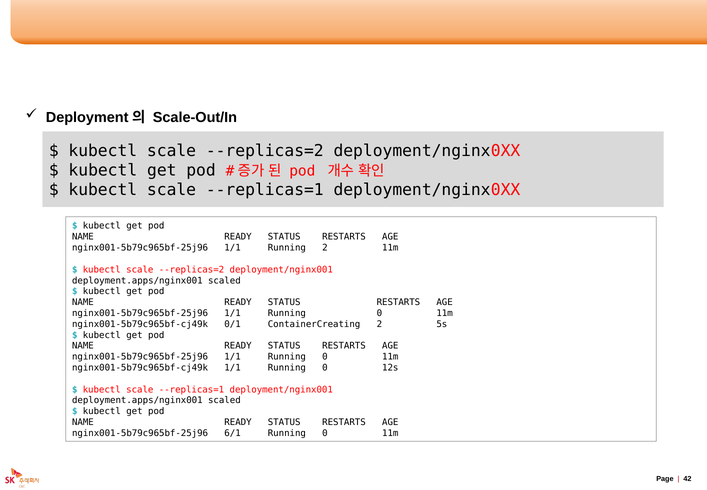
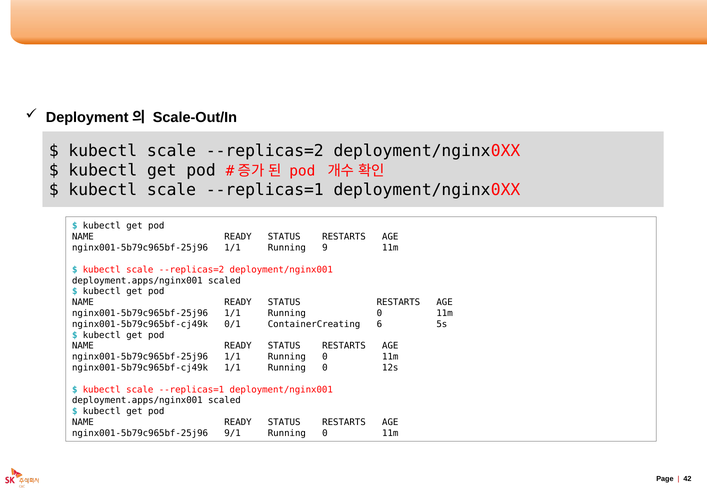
Running 2: 2 -> 9
ContainerCreating 2: 2 -> 6
6/1: 6/1 -> 9/1
